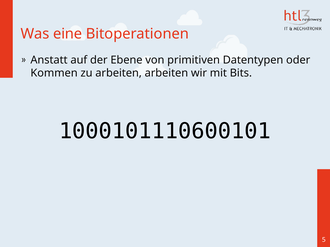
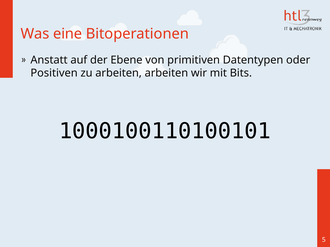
Kommen: Kommen -> Positiven
1000101110600101: 1000101110600101 -> 1000100110100101
